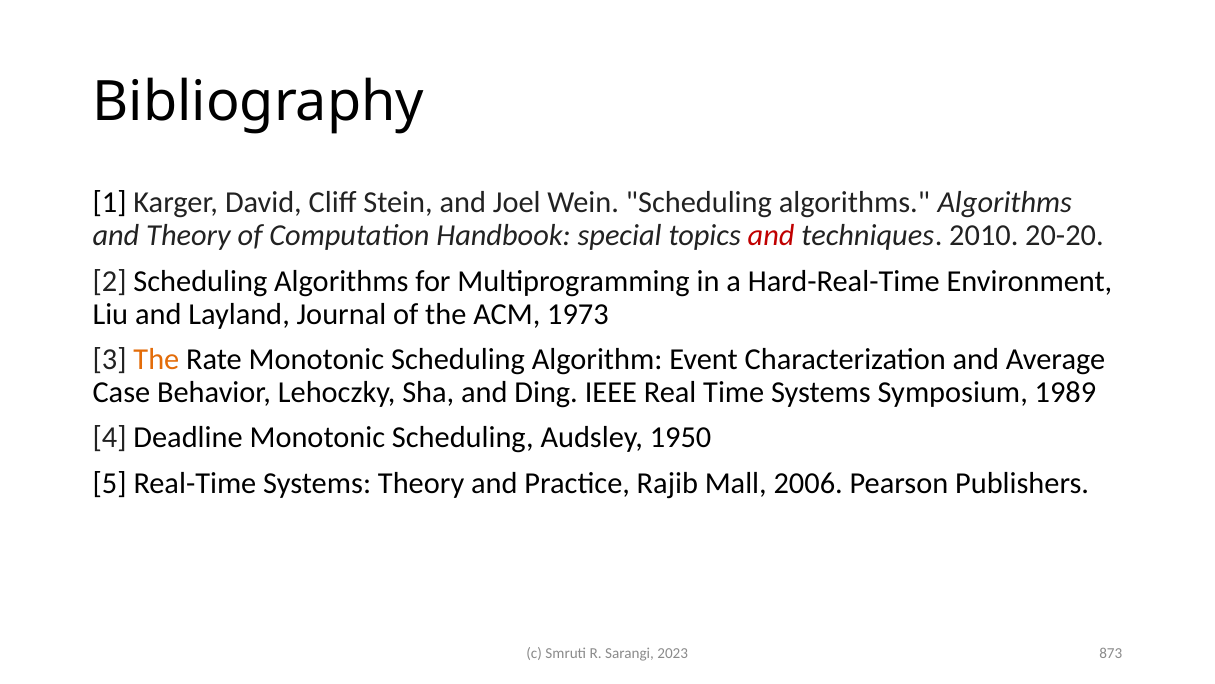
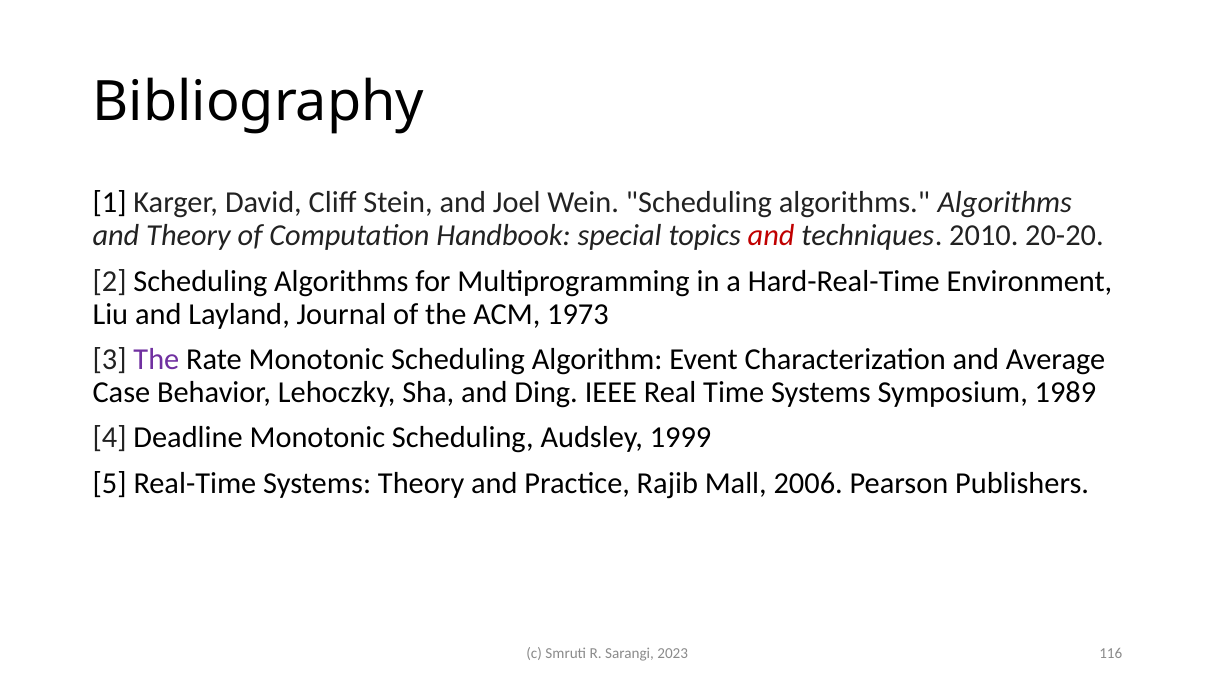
The at (156, 359) colour: orange -> purple
1950: 1950 -> 1999
873: 873 -> 116
